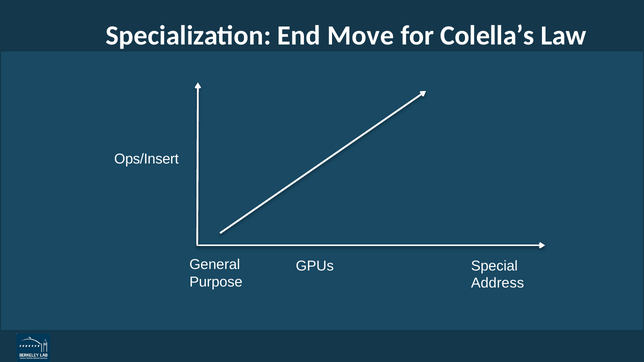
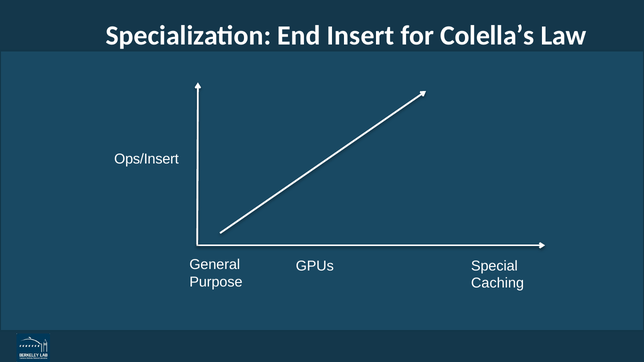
Move: Move -> Insert
Address: Address -> Caching
